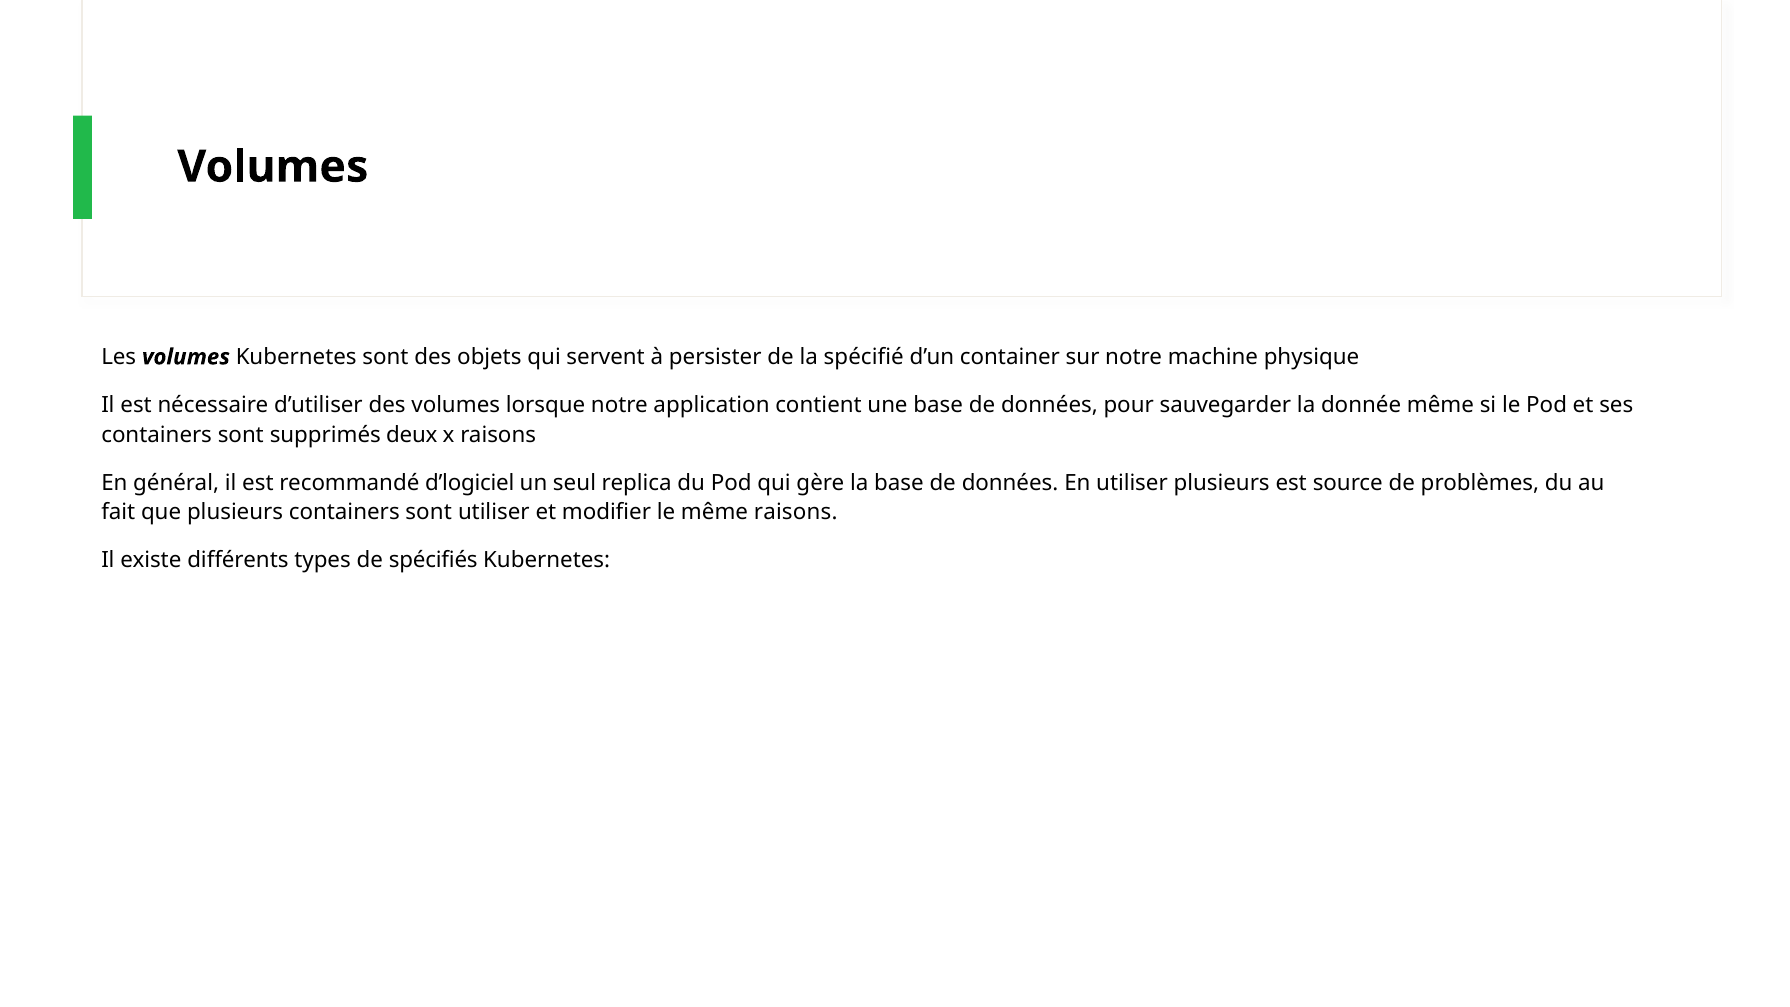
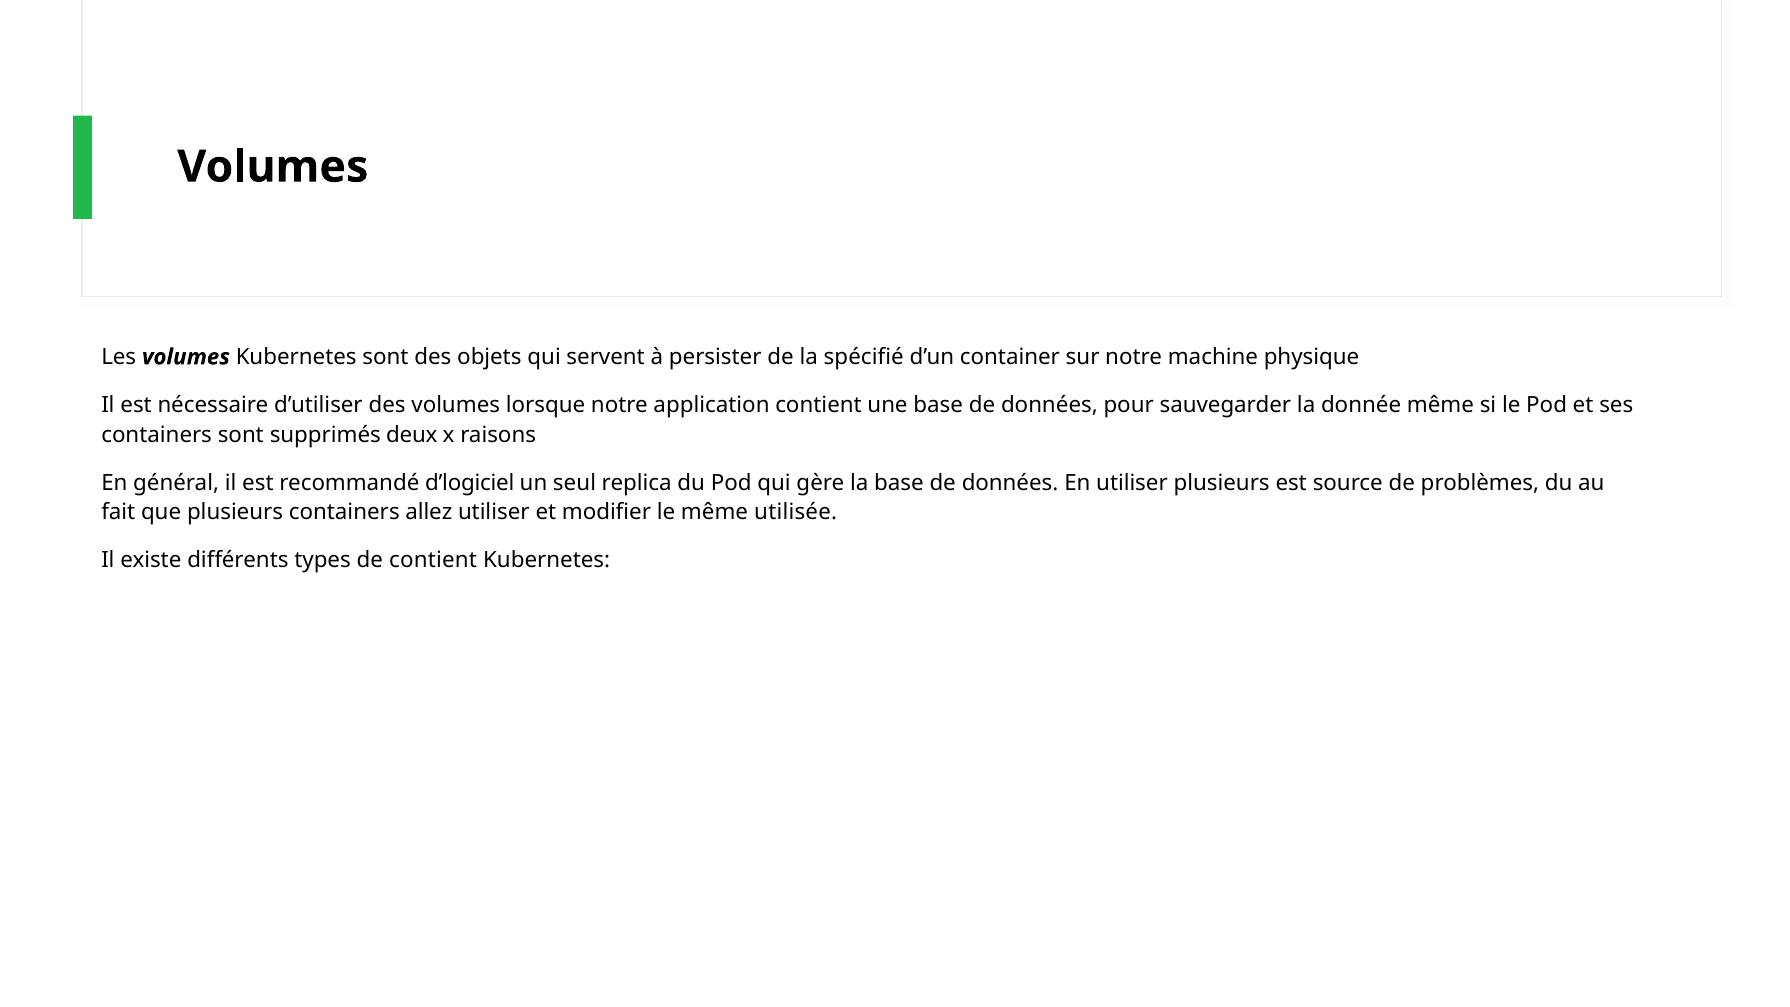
plusieurs containers sont: sont -> allez
même raisons: raisons -> utilisée
de spécifiés: spécifiés -> contient
